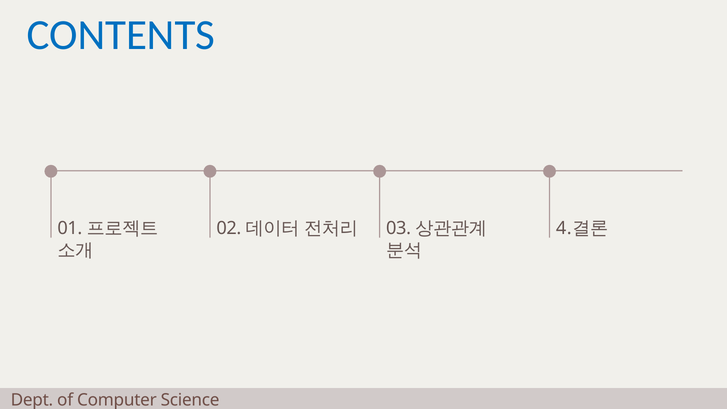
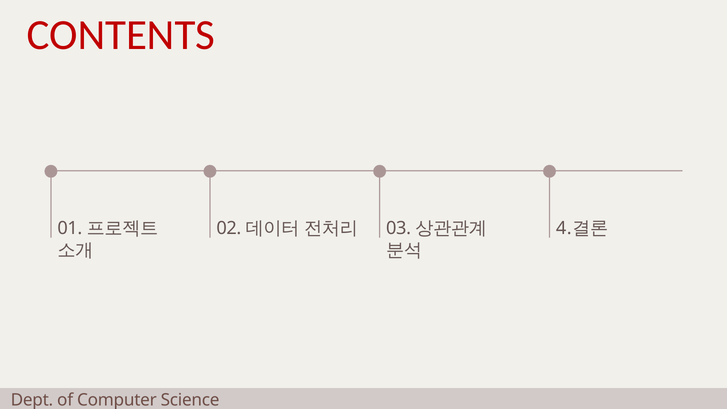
CONTENTS colour: blue -> red
